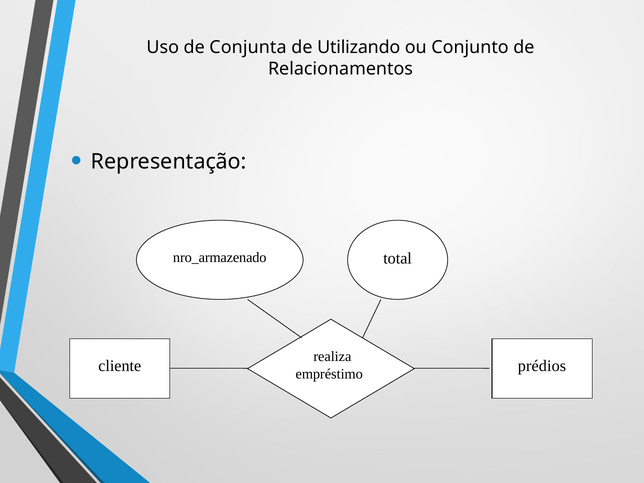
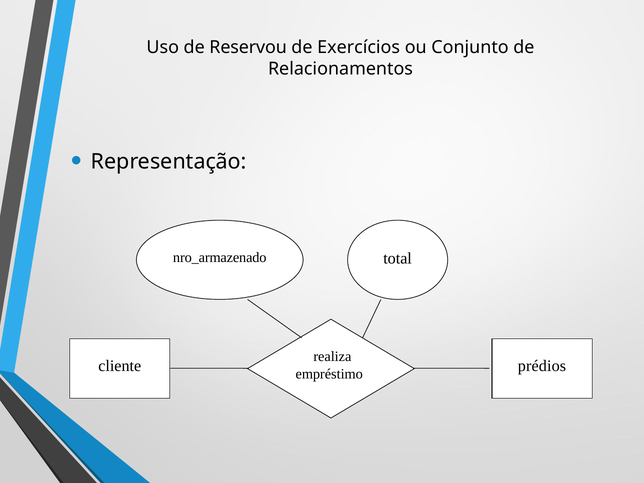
Conjunta: Conjunta -> Reservou
Utilizando: Utilizando -> Exercícios
